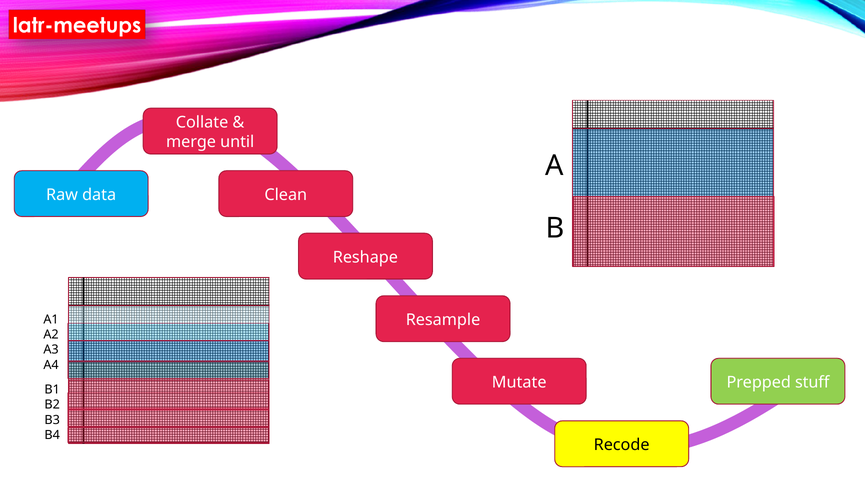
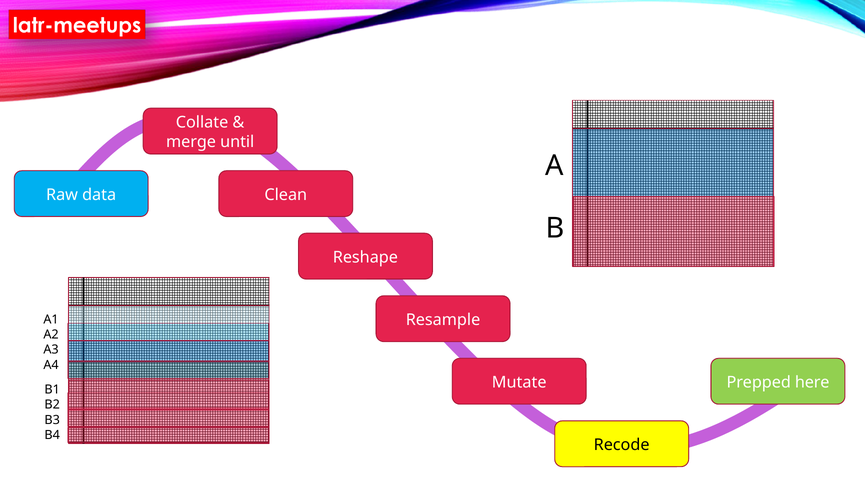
stuff: stuff -> here
